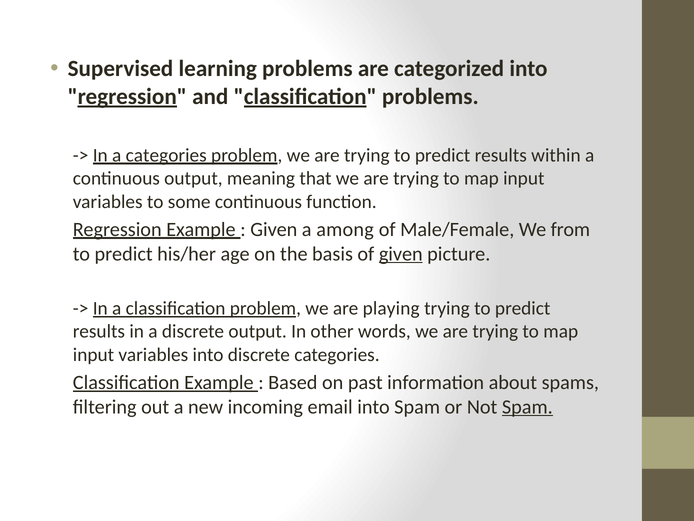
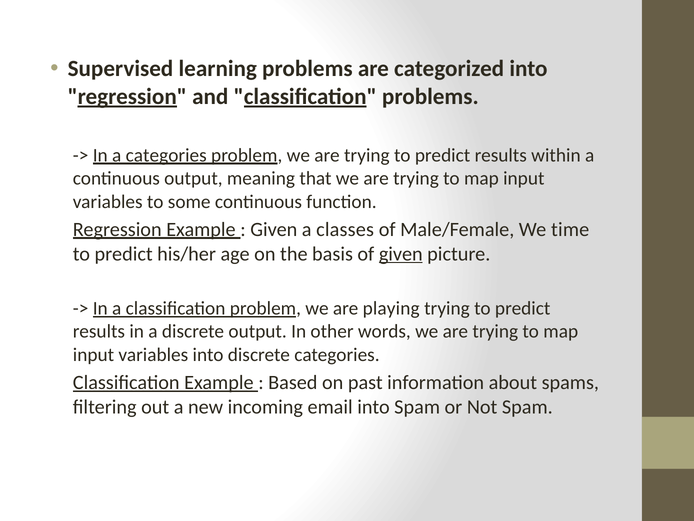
among: among -> classes
from: from -> time
Spam at (527, 406) underline: present -> none
